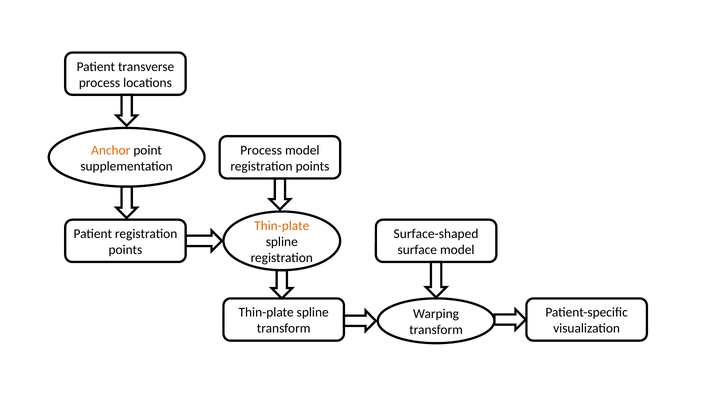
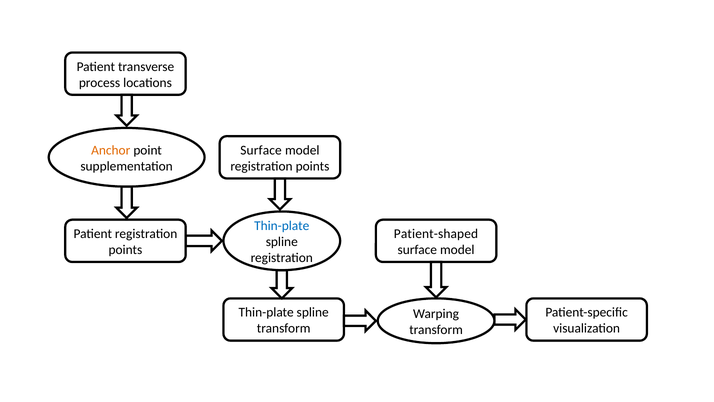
Process at (261, 150): Process -> Surface
Thin-plate at (282, 225) colour: orange -> blue
Surface-shaped: Surface-shaped -> Patient-shaped
